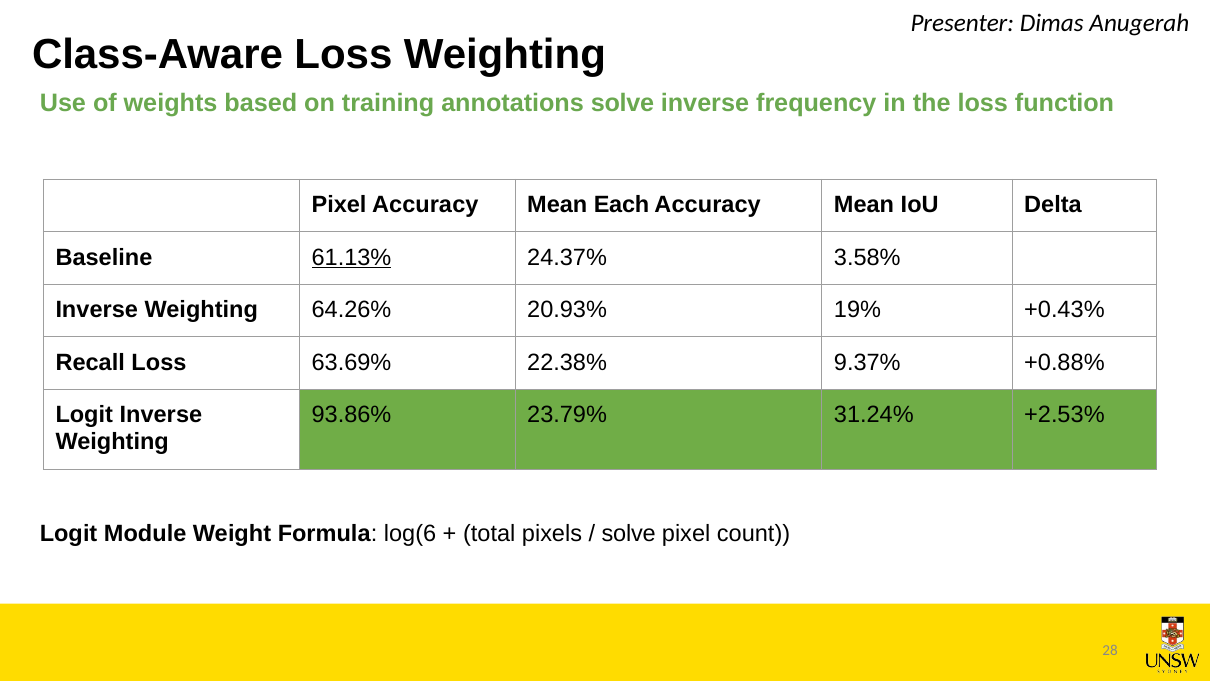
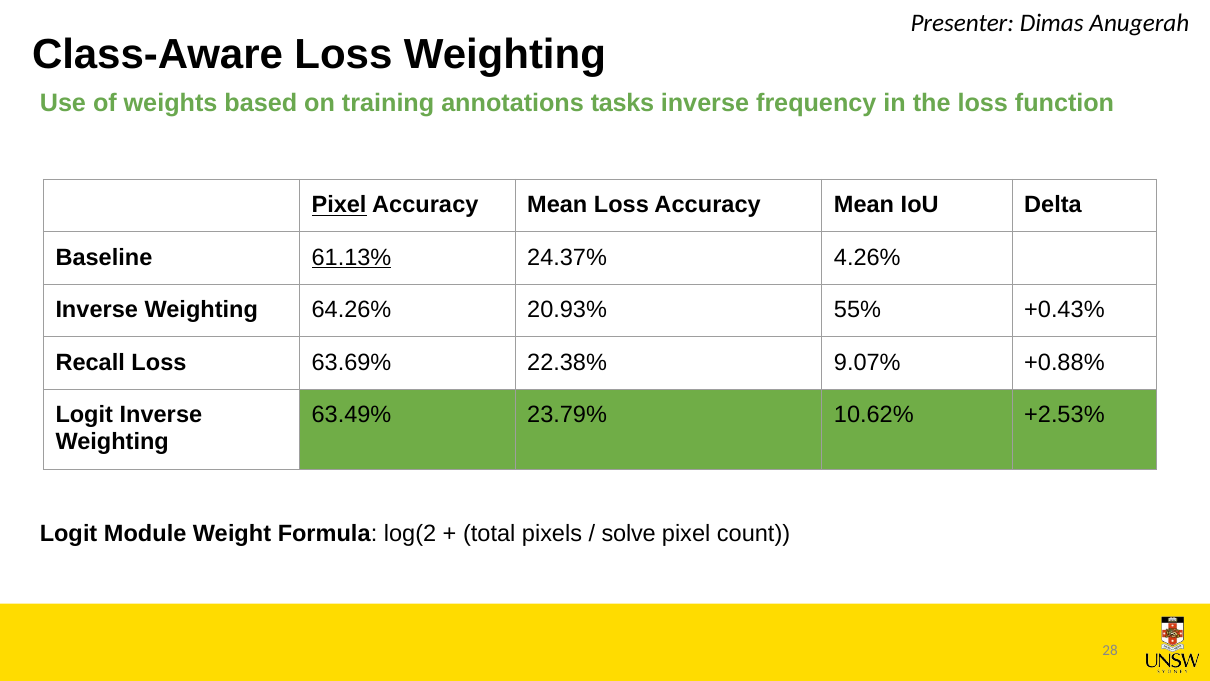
annotations solve: solve -> tasks
Pixel at (339, 205) underline: none -> present
Mean Each: Each -> Loss
3.58%: 3.58% -> 4.26%
19%: 19% -> 55%
9.37%: 9.37% -> 9.07%
93.86%: 93.86% -> 63.49%
31.24%: 31.24% -> 10.62%
log(6: log(6 -> log(2
